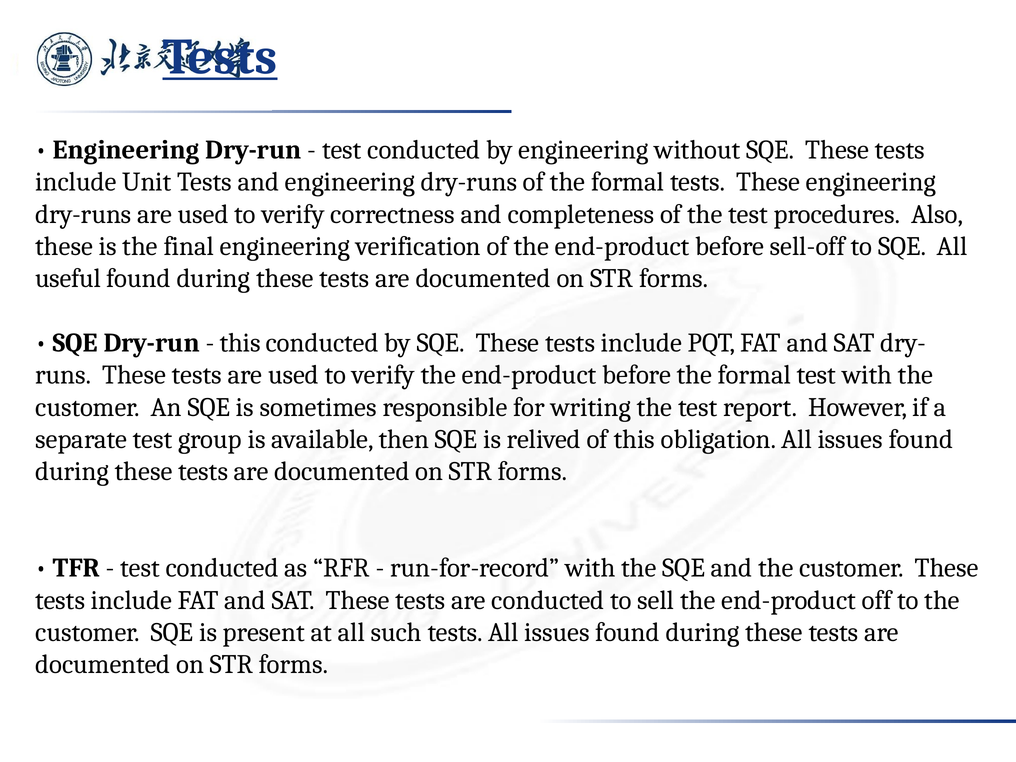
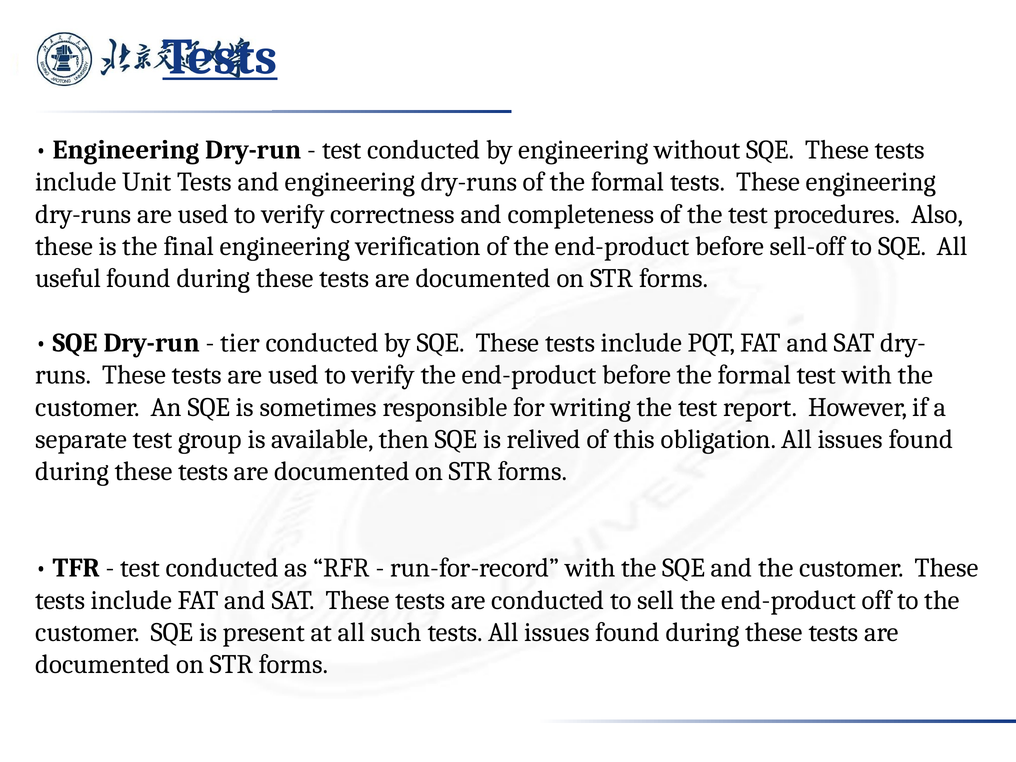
this at (240, 343): this -> tier
